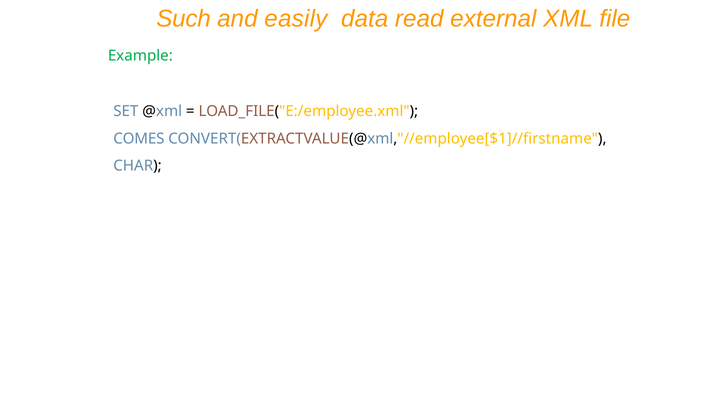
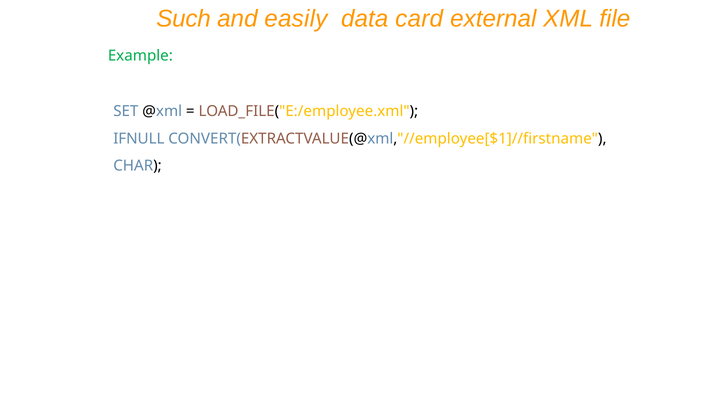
read: read -> card
COMES: COMES -> IFNULL
